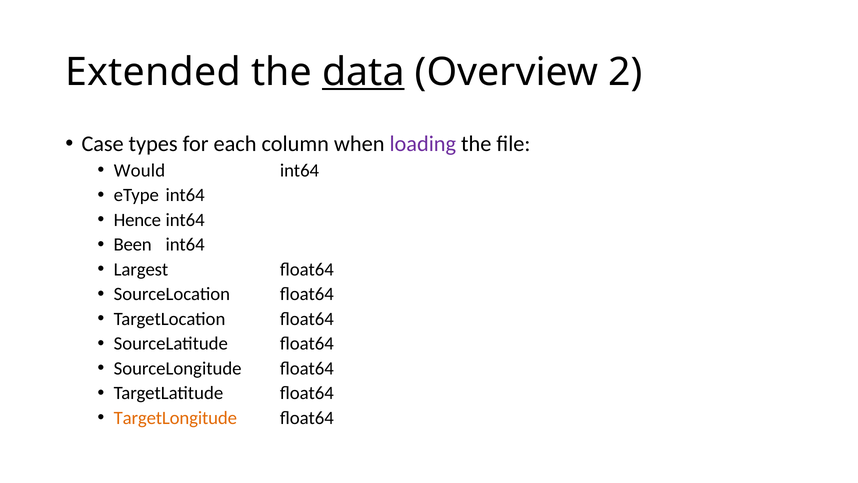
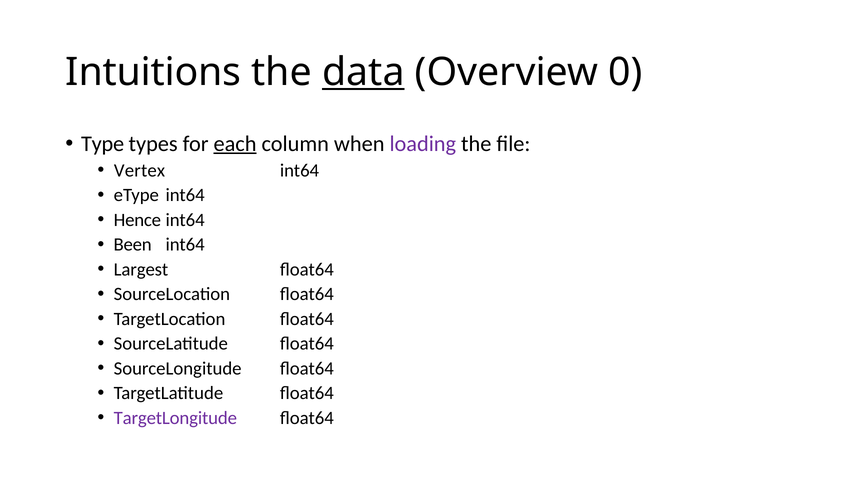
Extended: Extended -> Intuitions
2: 2 -> 0
Case: Case -> Type
each underline: none -> present
Would: Would -> Vertex
TargetLongitude colour: orange -> purple
